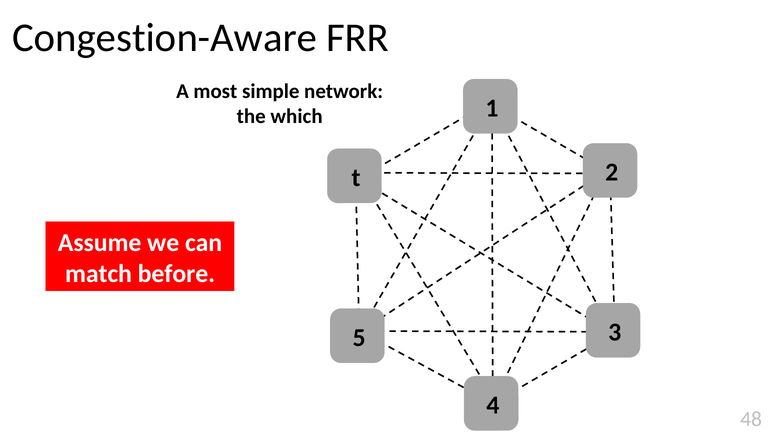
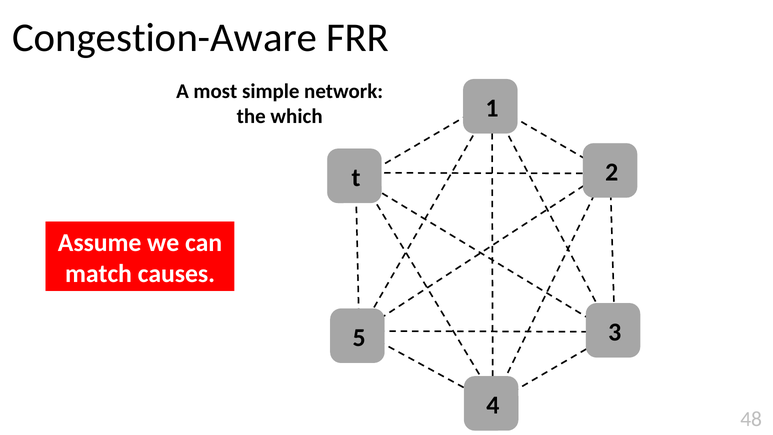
before: before -> causes
